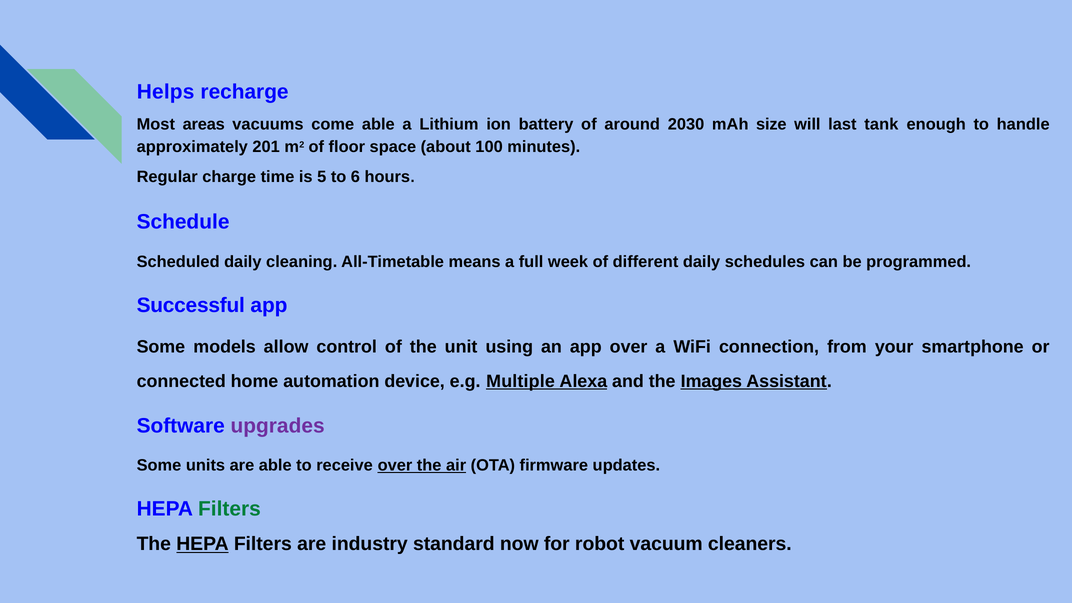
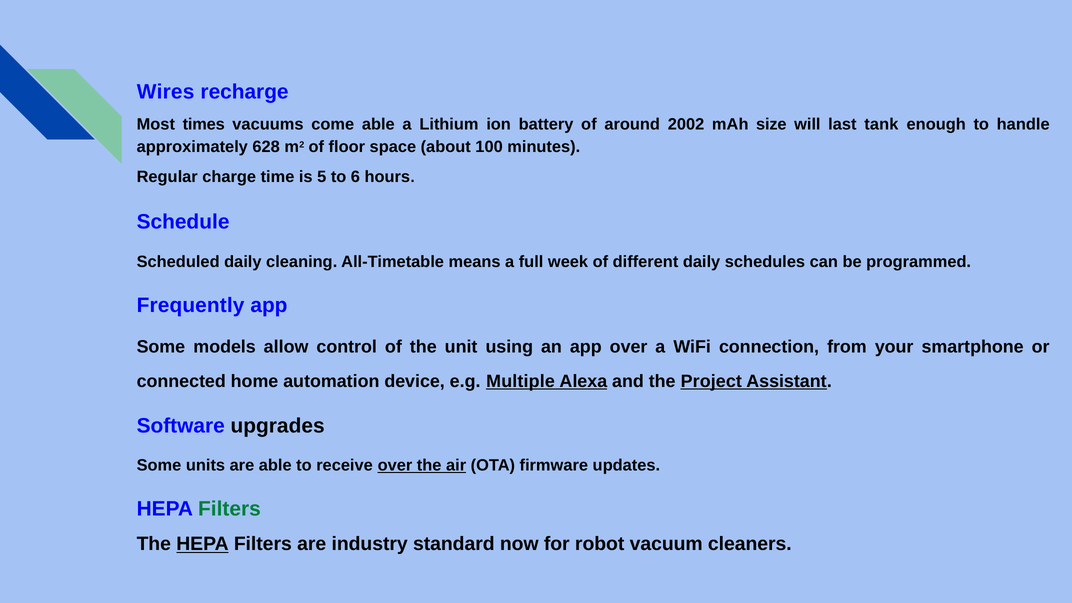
Helps: Helps -> Wires
areas: areas -> times
2030: 2030 -> 2002
201: 201 -> 628
Successful: Successful -> Frequently
Images: Images -> Project
upgrades colour: purple -> black
